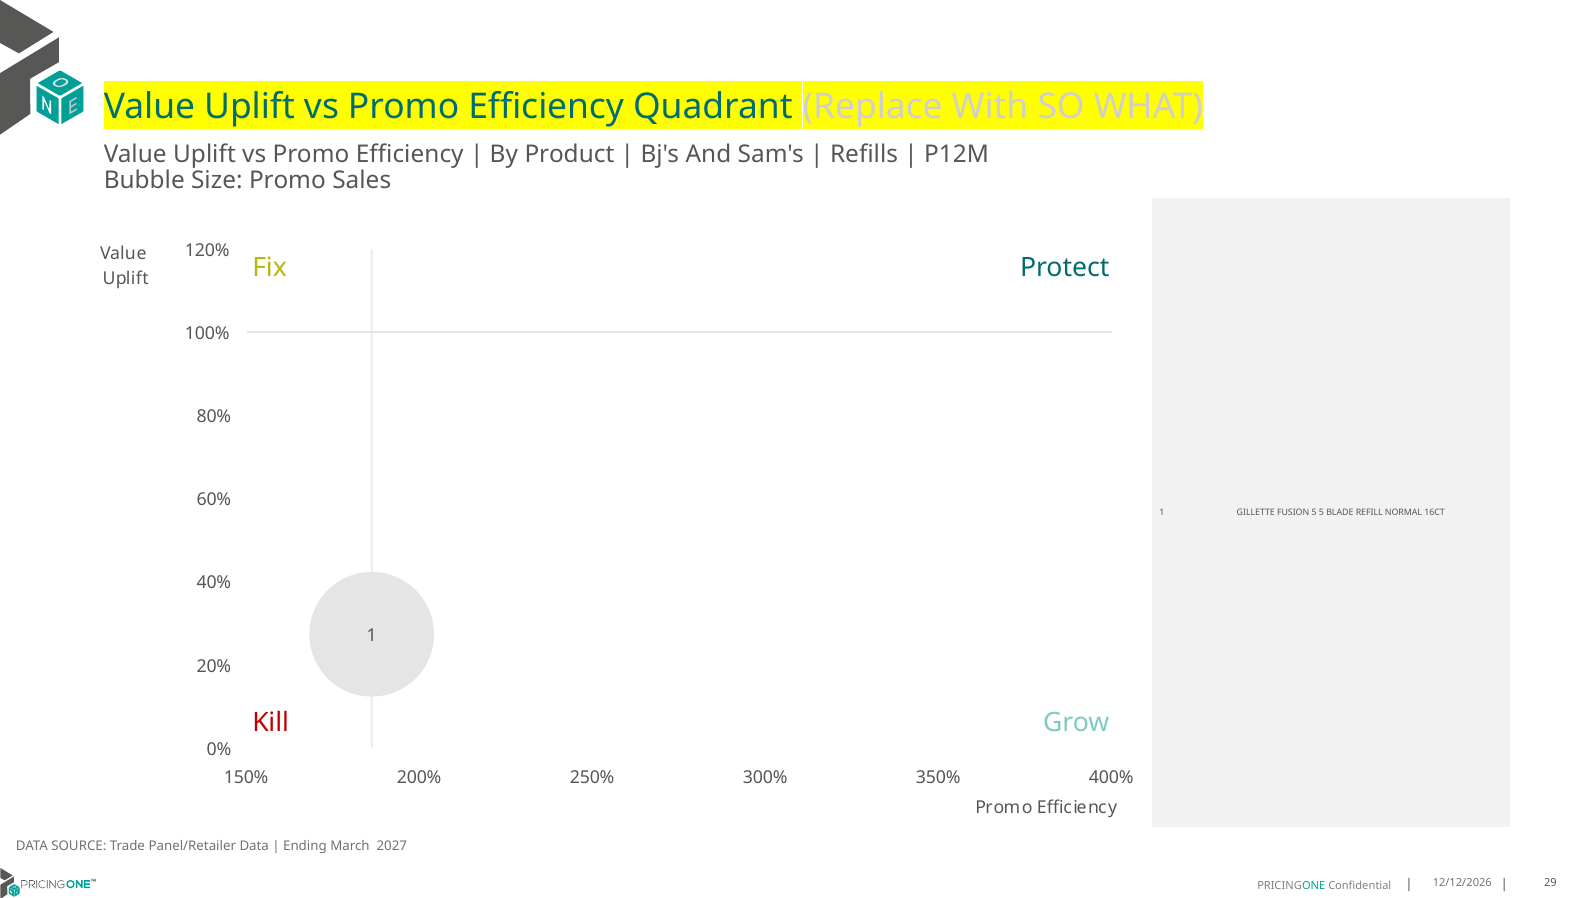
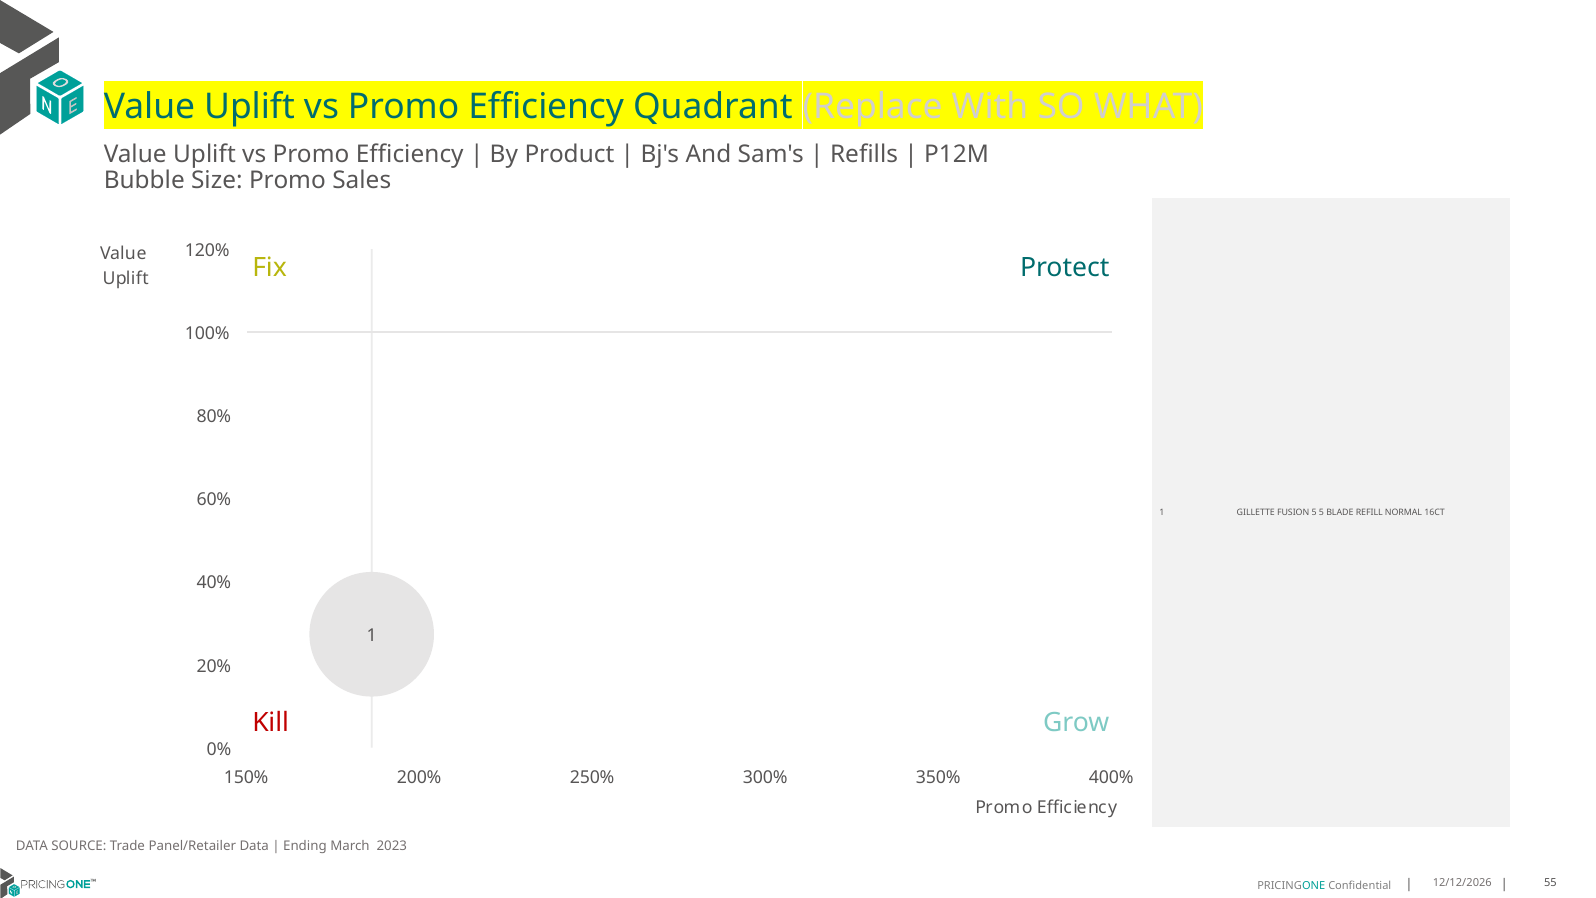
2027: 2027 -> 2023
29: 29 -> 55
